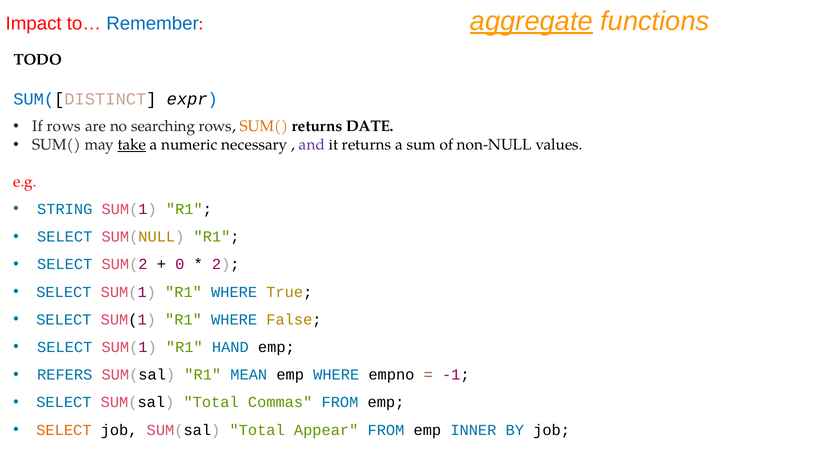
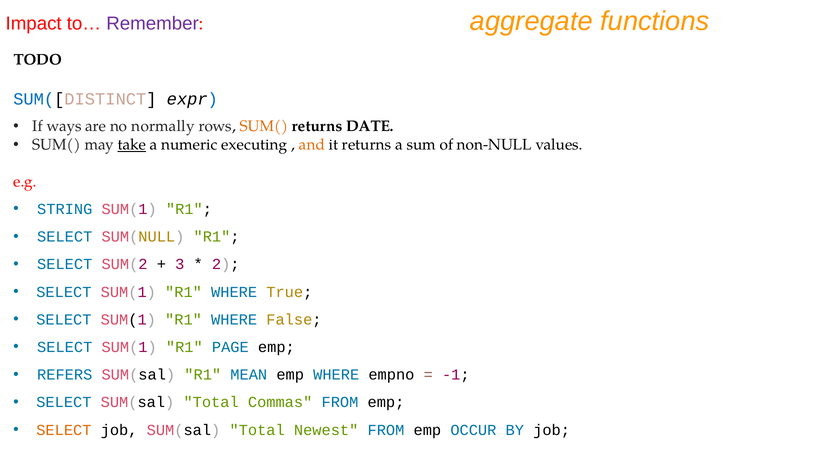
Remember colour: blue -> purple
aggregate underline: present -> none
If rows: rows -> ways
searching: searching -> normally
necessary: necessary -> executing
and colour: purple -> orange
0: 0 -> 3
HAND: HAND -> PAGE
Appear: Appear -> Newest
INNER: INNER -> OCCUR
